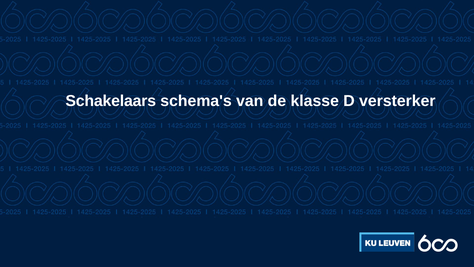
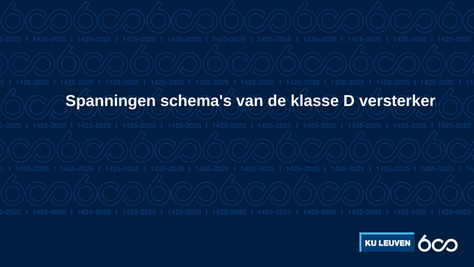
Schakelaars: Schakelaars -> Spanningen
